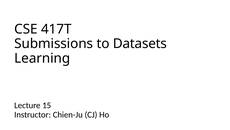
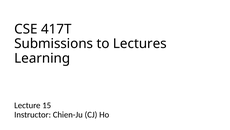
Datasets: Datasets -> Lectures
